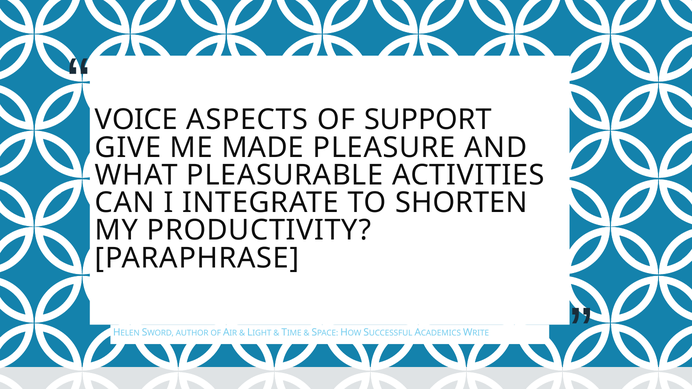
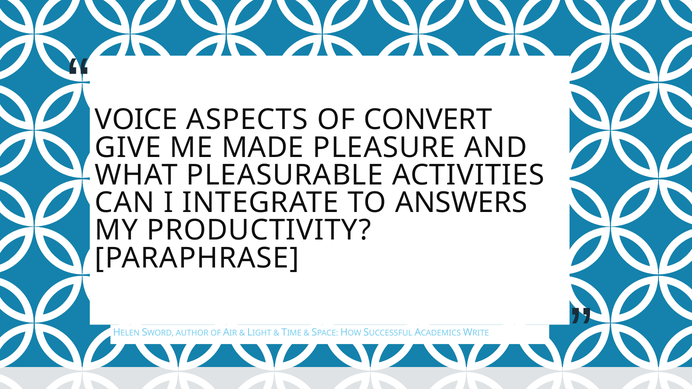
SUPPORT: SUPPORT -> CONVERT
SHORTEN: SHORTEN -> ANSWERS
